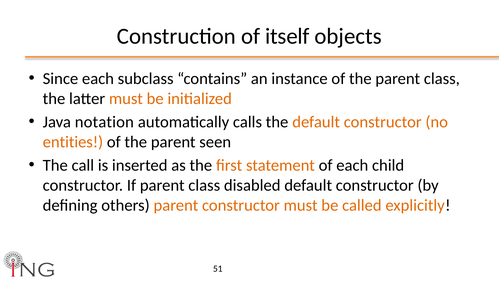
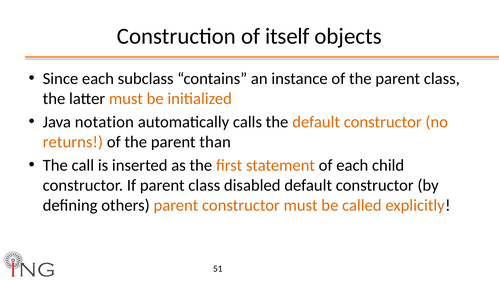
entities: entities -> returns
seen: seen -> than
